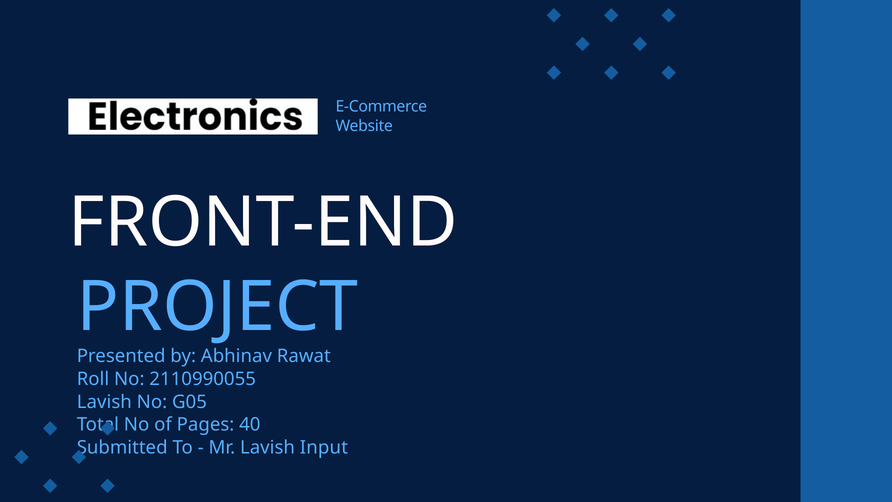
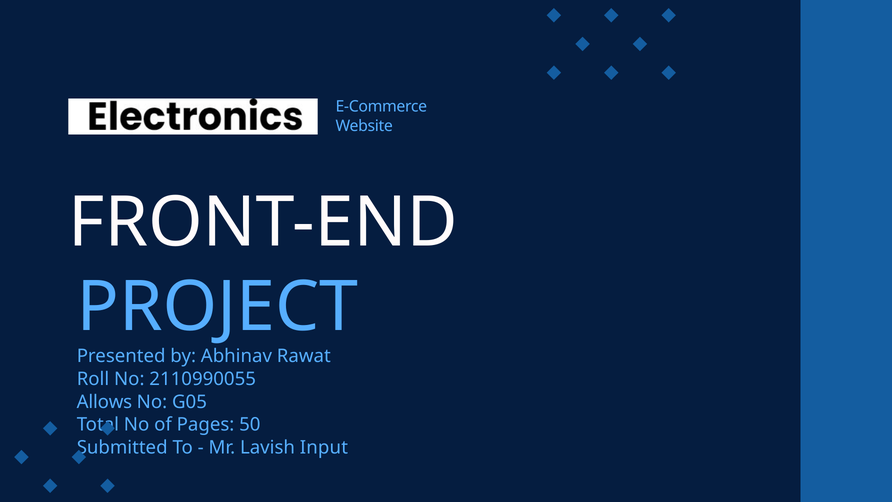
Lavish at (104, 402): Lavish -> Allows
40: 40 -> 50
